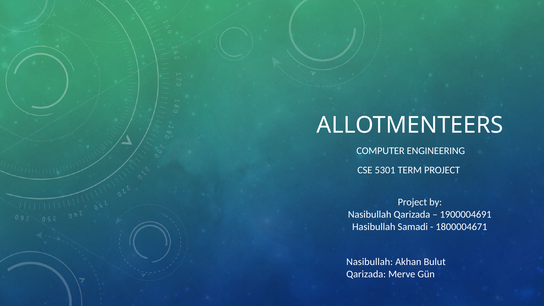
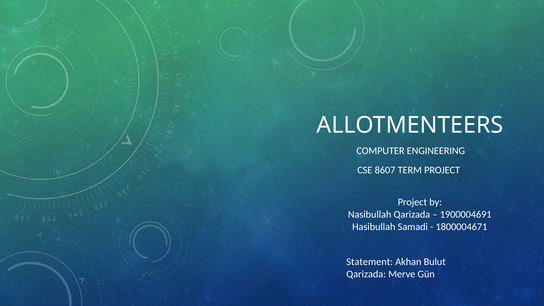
5301: 5301 -> 8607
Nasibullah at (370, 262): Nasibullah -> Statement
